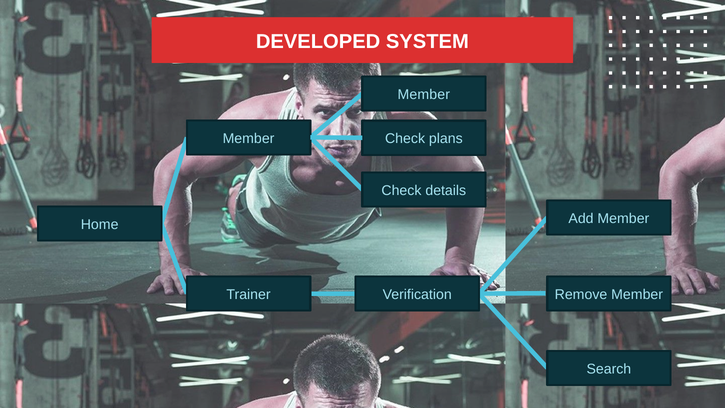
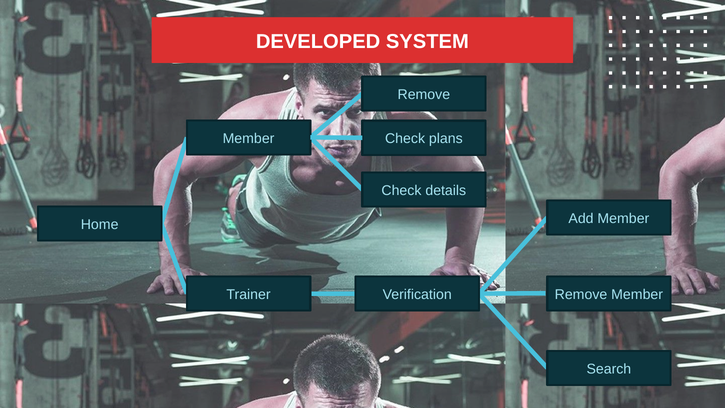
Member at (424, 95): Member -> Remove
